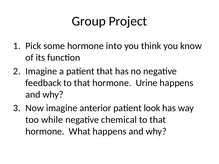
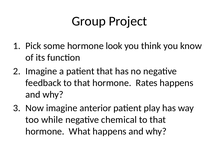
into: into -> look
Urine: Urine -> Rates
look: look -> play
